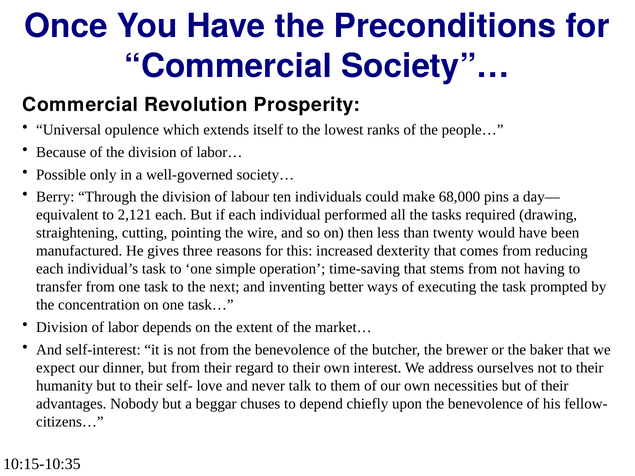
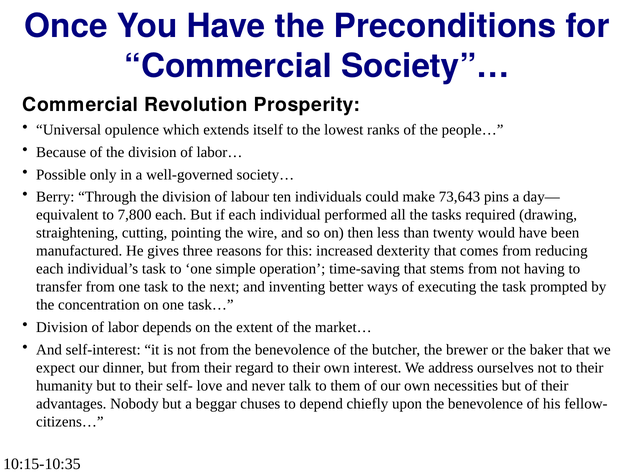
68,000: 68,000 -> 73,643
2,121: 2,121 -> 7,800
